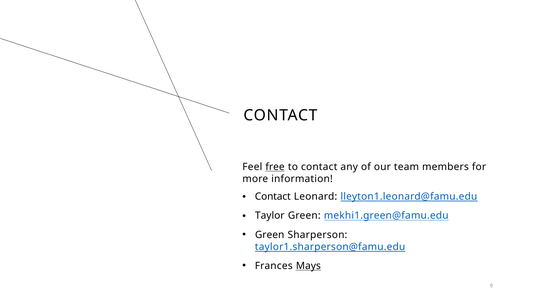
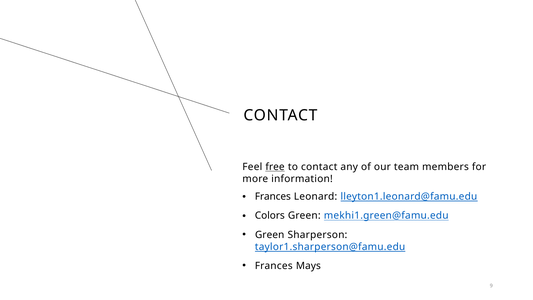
Contact at (273, 196): Contact -> Frances
Taylor: Taylor -> Colors
Mays underline: present -> none
